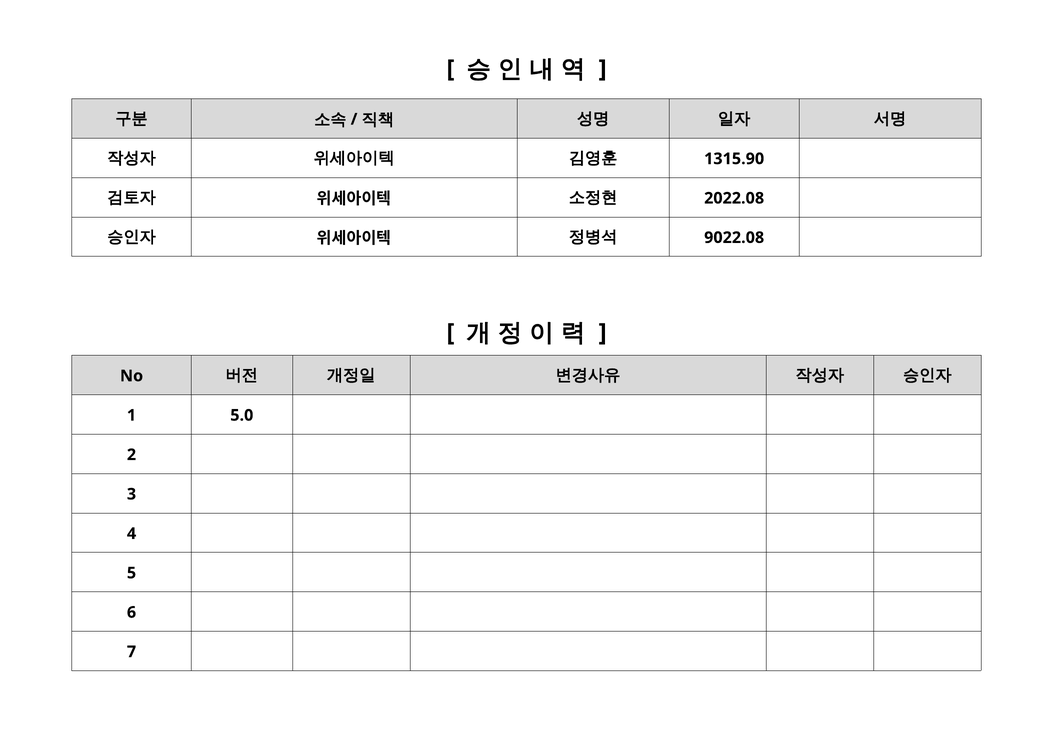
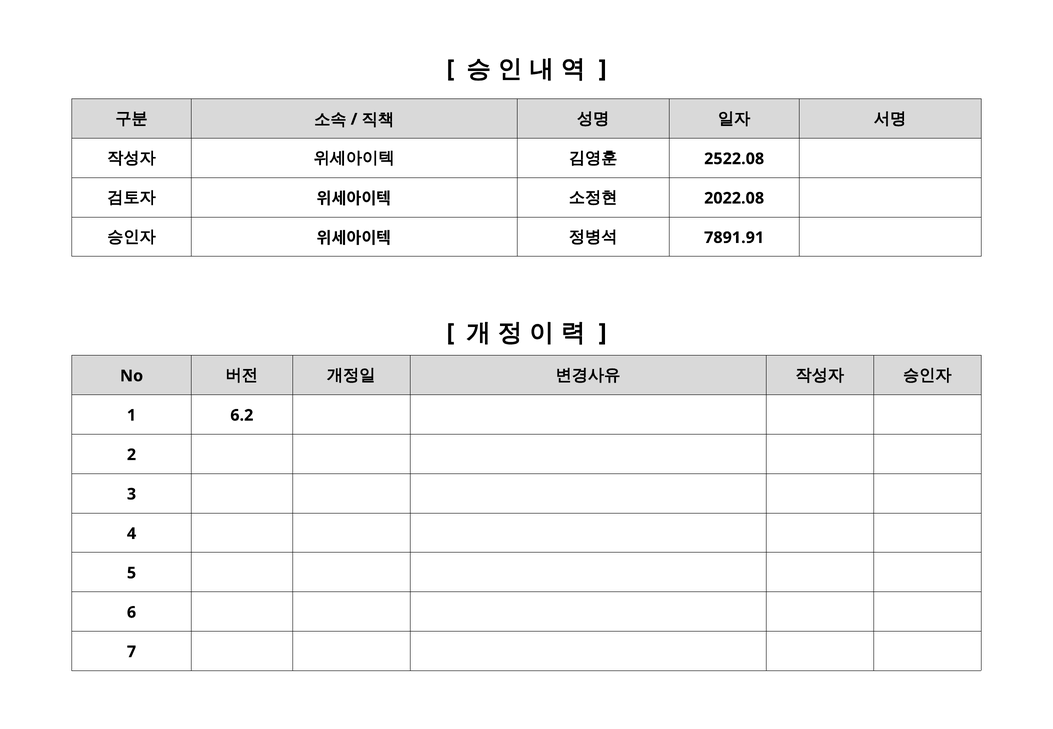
1315.90: 1315.90 -> 2522.08
9022.08: 9022.08 -> 7891.91
5.0: 5.0 -> 6.2
